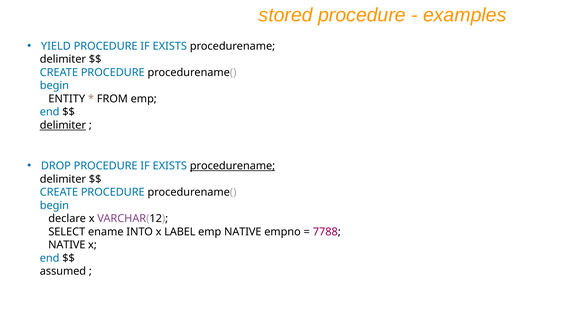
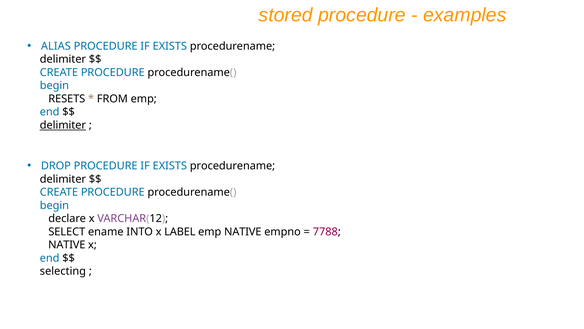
YIELD: YIELD -> ALIAS
ENTITY: ENTITY -> RESETS
procedurename at (233, 166) underline: present -> none
assumed: assumed -> selecting
